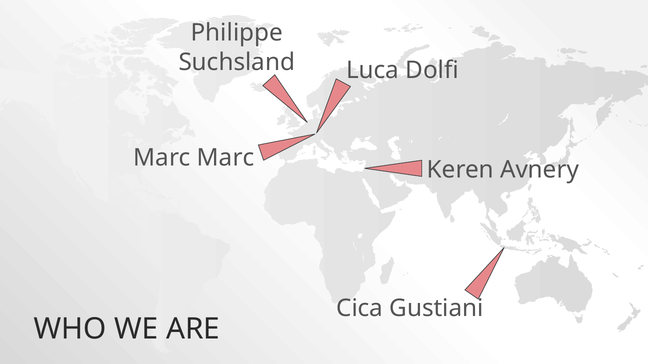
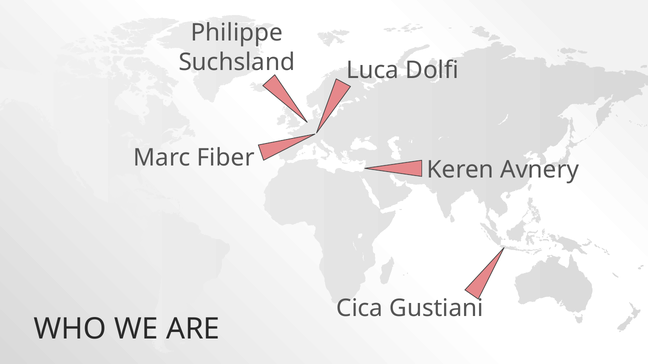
Marc Marc: Marc -> Fiber
